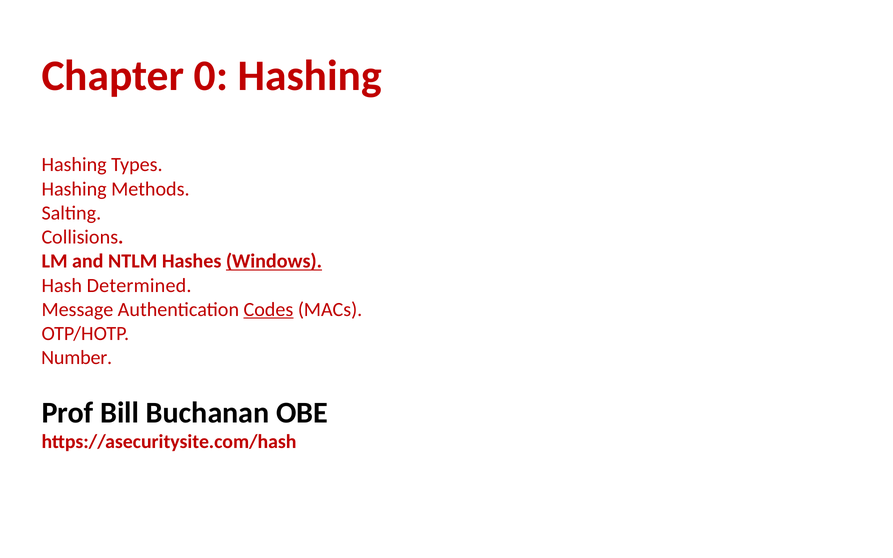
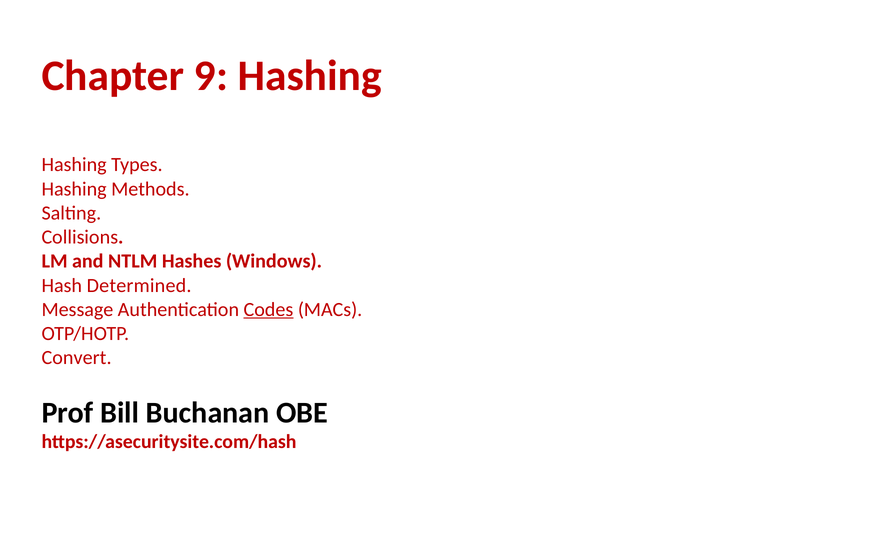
0: 0 -> 9
Windows underline: present -> none
Number: Number -> Convert
